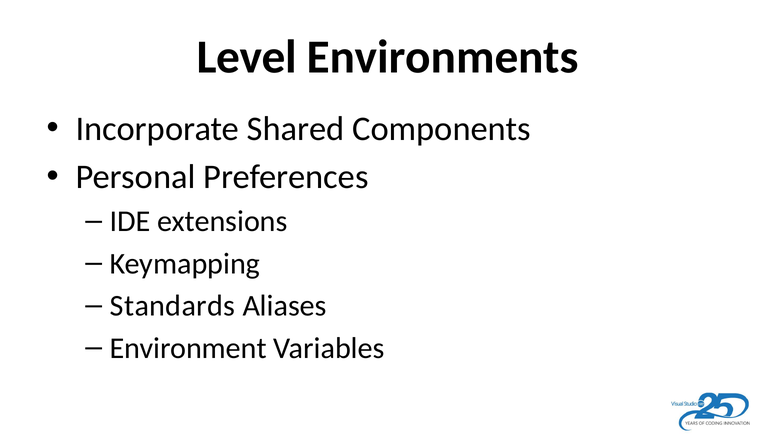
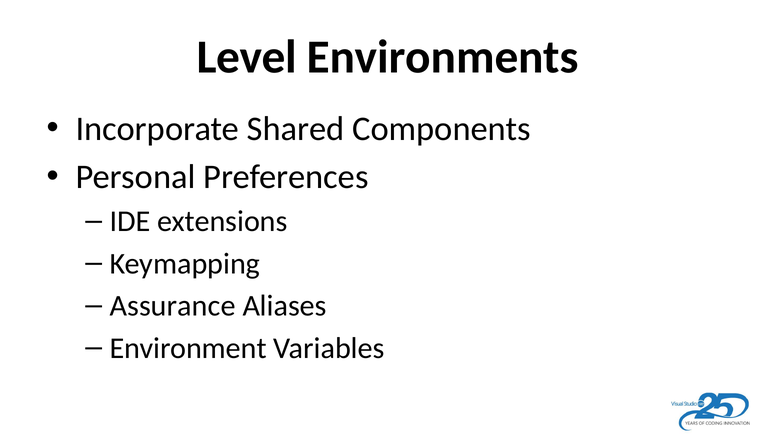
Standards: Standards -> Assurance
